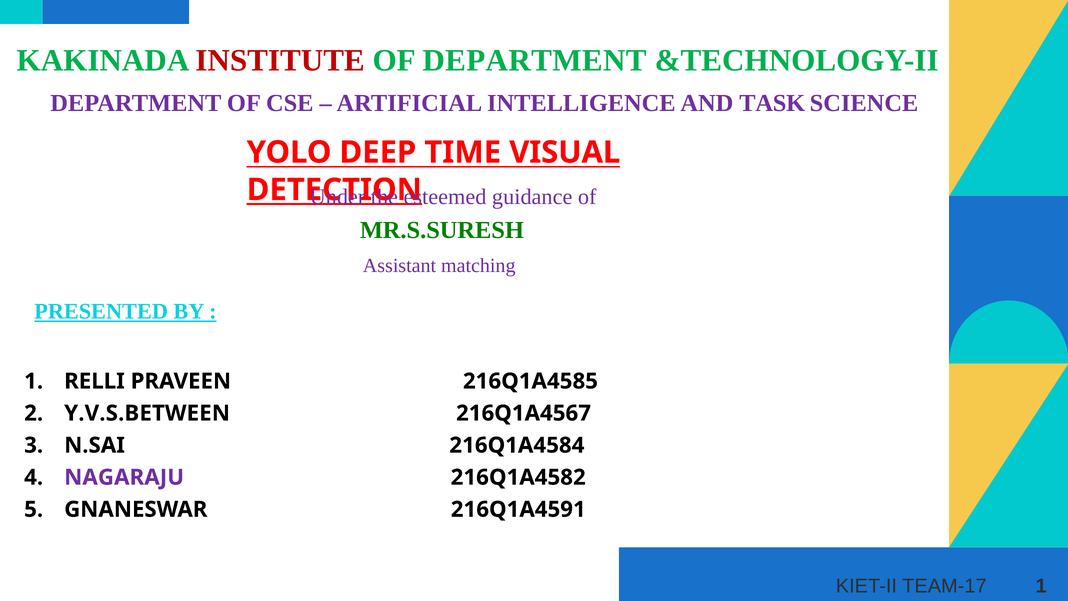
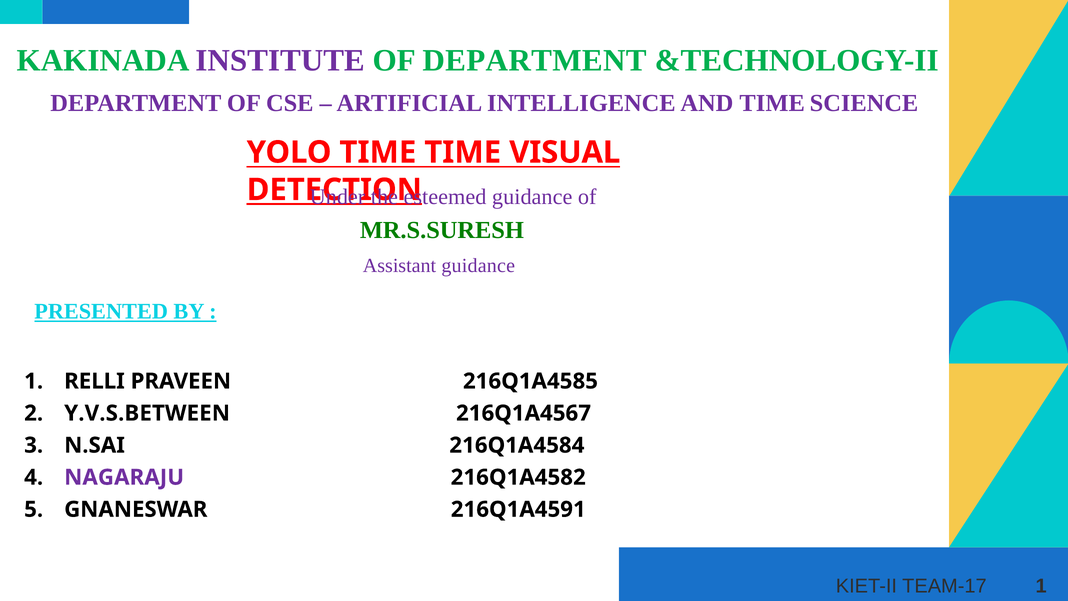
INSTITUTE colour: red -> purple
AND TASK: TASK -> TIME
YOLO DEEP: DEEP -> TIME
Assistant matching: matching -> guidance
